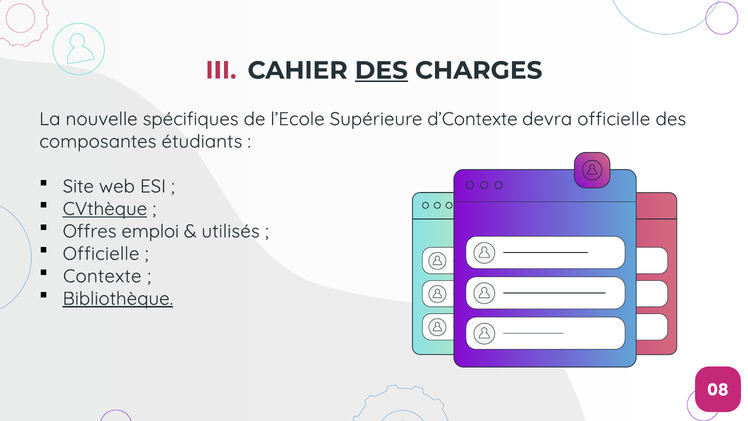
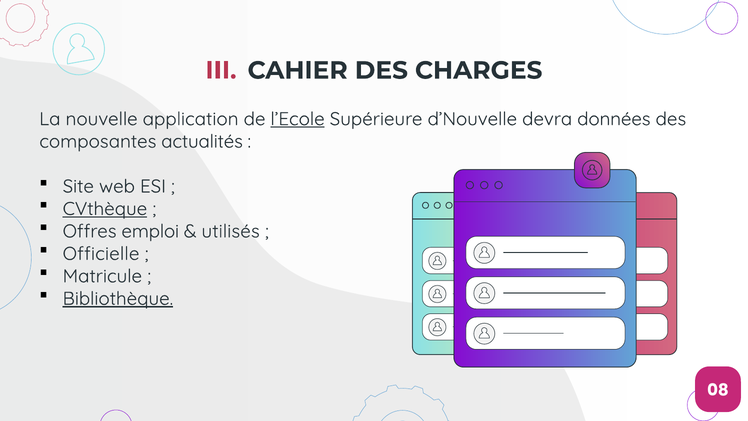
DES at (381, 70) underline: present -> none
spécifiques: spécifiques -> application
l’Ecole underline: none -> present
d’Contexte: d’Contexte -> d’Nouvelle
devra officielle: officielle -> données
étudiants: étudiants -> actualités
Contexte: Contexte -> Matricule
